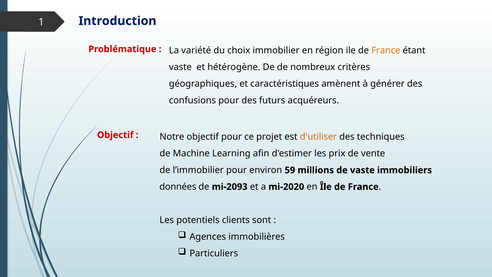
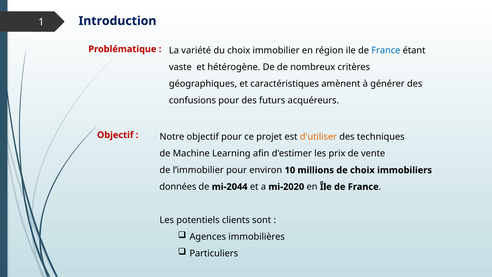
France at (386, 50) colour: orange -> blue
59: 59 -> 10
de vaste: vaste -> choix
mi-2093: mi-2093 -> mi-2044
